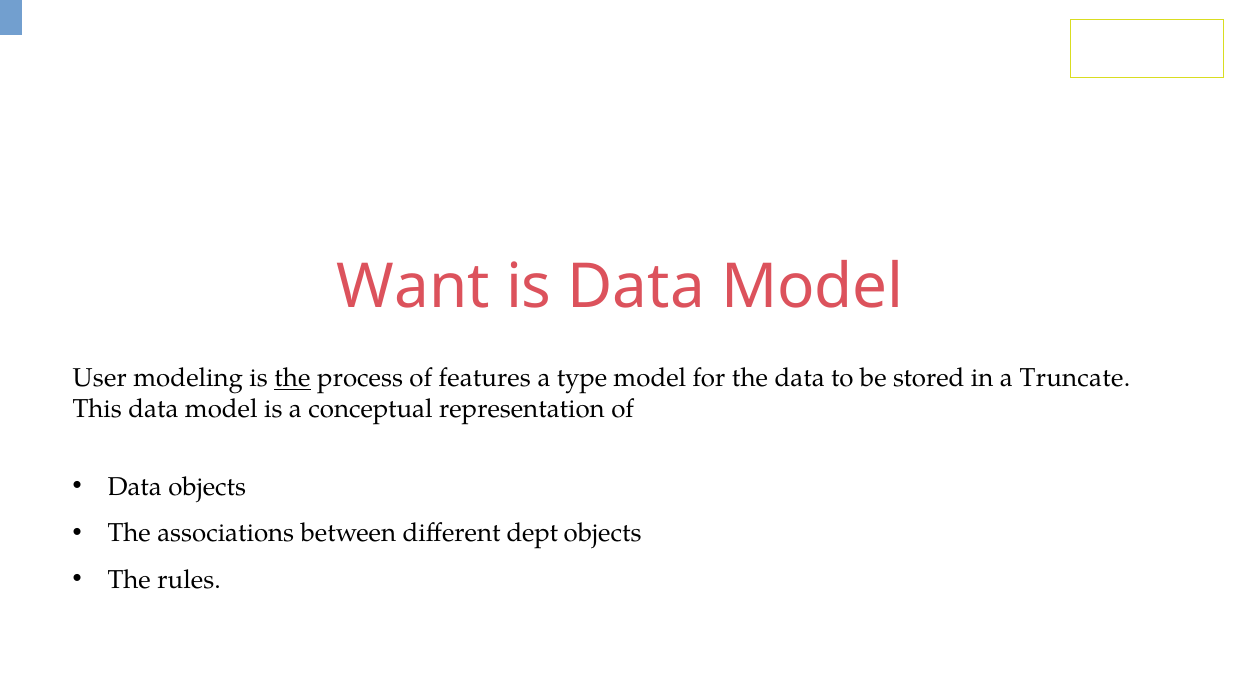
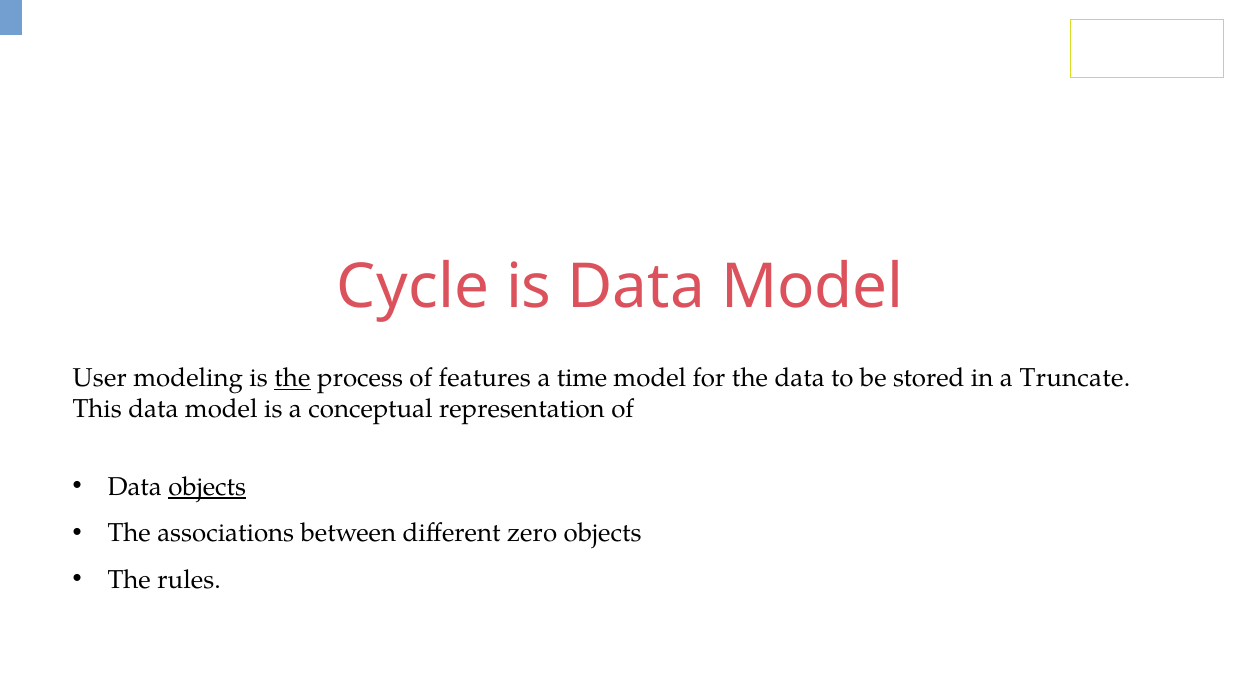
Want: Want -> Cycle
type: type -> time
objects at (207, 487) underline: none -> present
dept: dept -> zero
